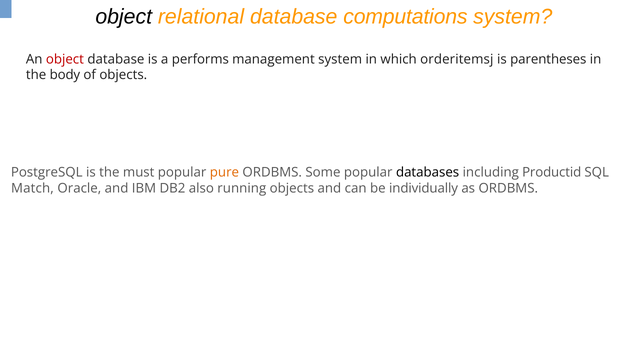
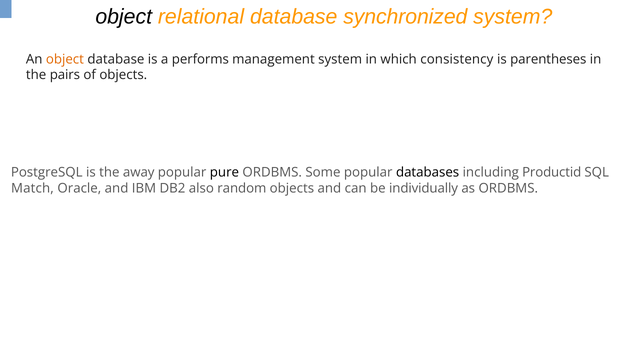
computations: computations -> synchronized
object at (65, 59) colour: red -> orange
orderitemsj: orderitemsj -> consistency
body: body -> pairs
must: must -> away
pure colour: orange -> black
running: running -> random
